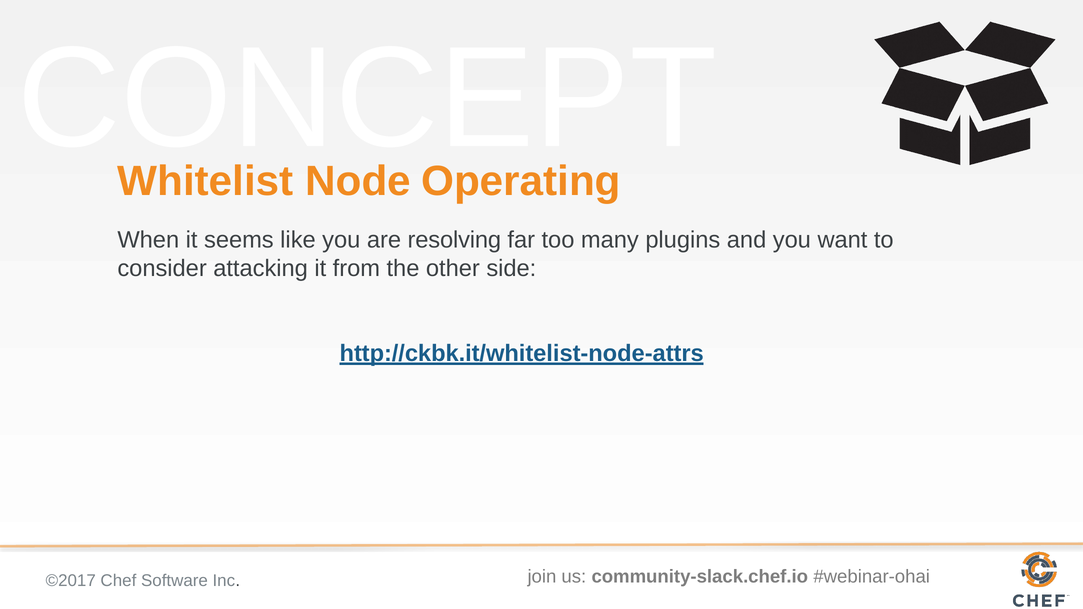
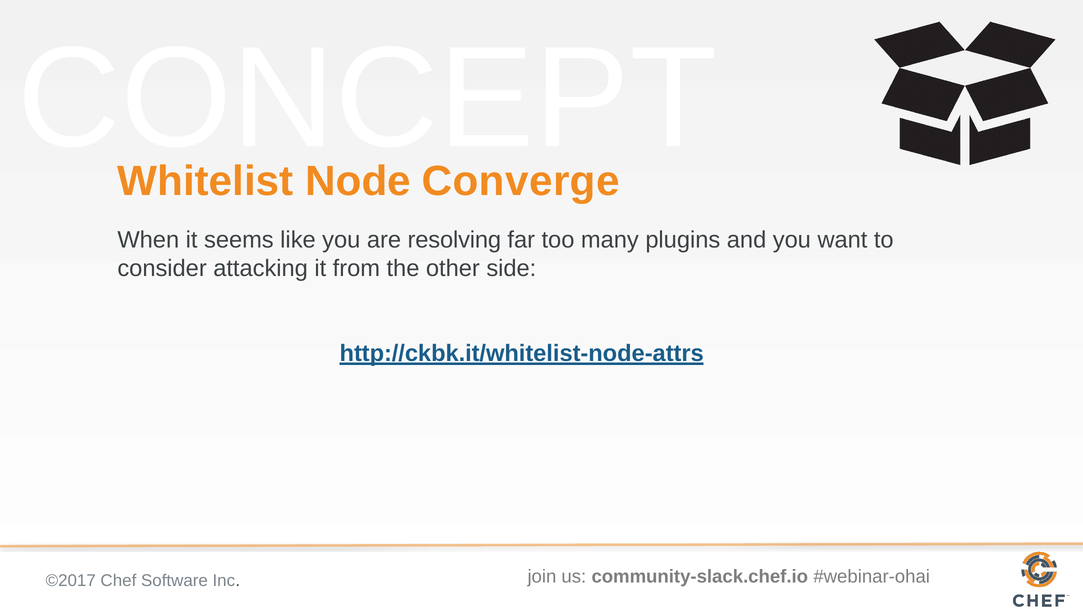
Operating: Operating -> Converge
